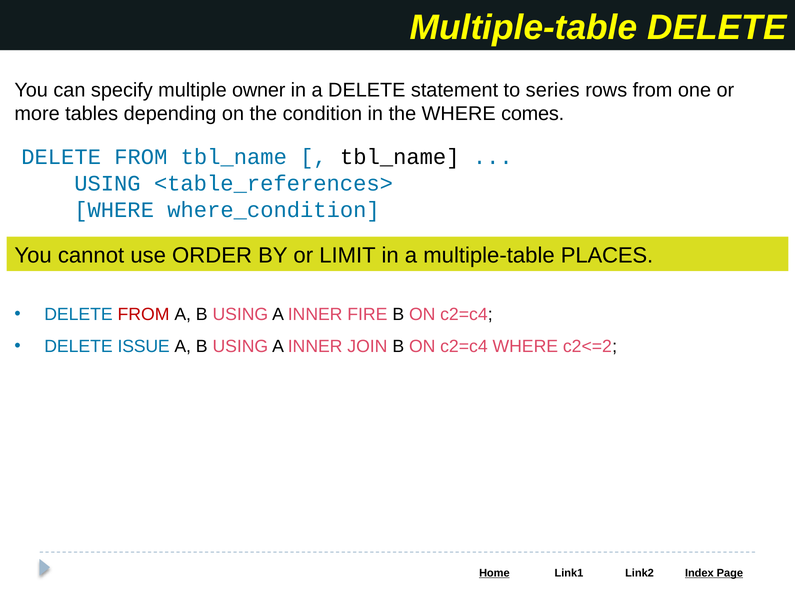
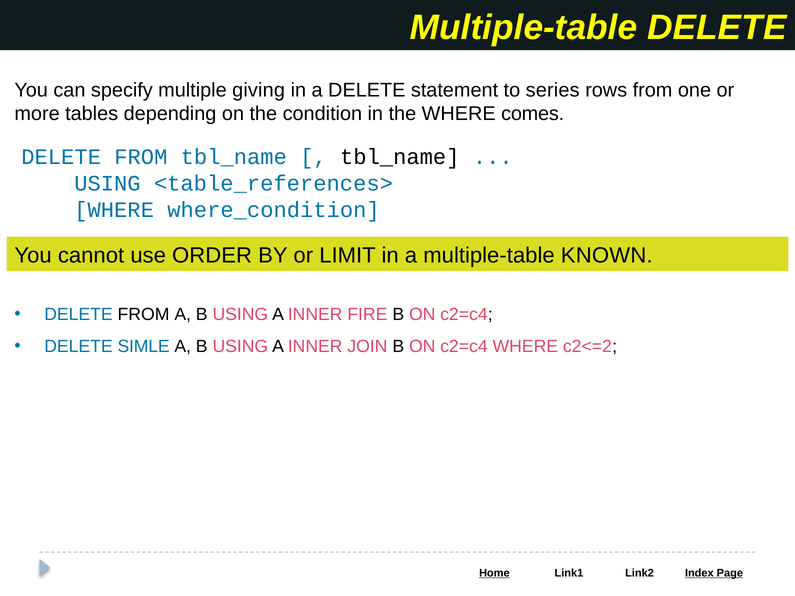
owner: owner -> giving
PLACES: PLACES -> KNOWN
FROM at (144, 315) colour: red -> black
ISSUE: ISSUE -> SIMLE
